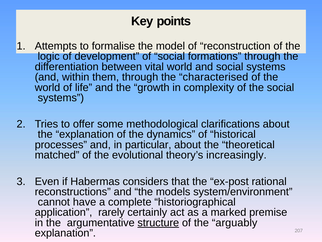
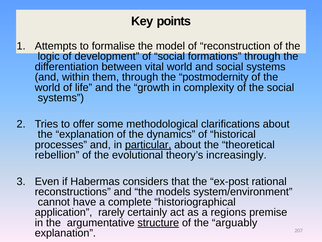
characterised: characterised -> postmodernity
particular underline: none -> present
matched: matched -> rebellion
marked: marked -> regions
